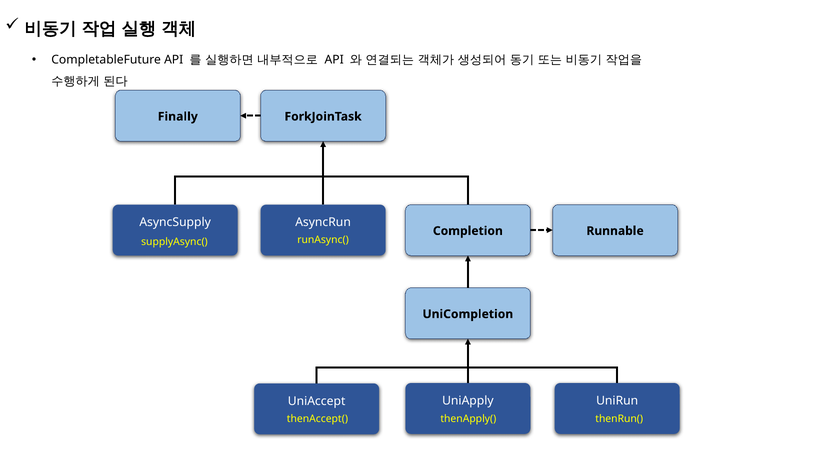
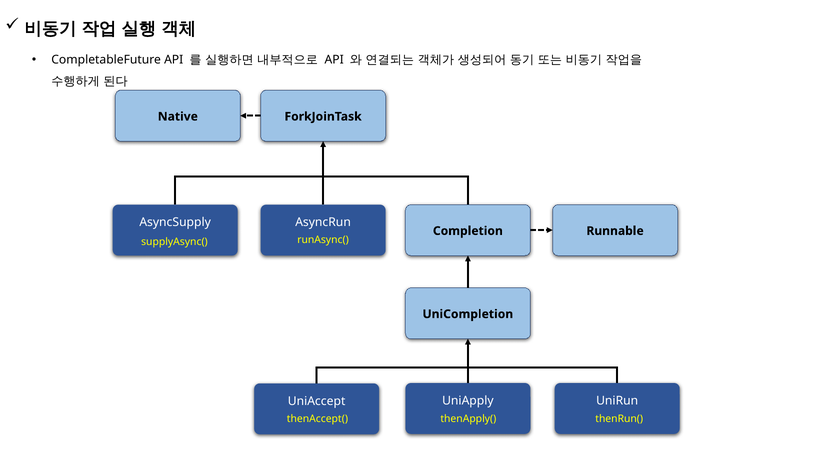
Finally: Finally -> Native
